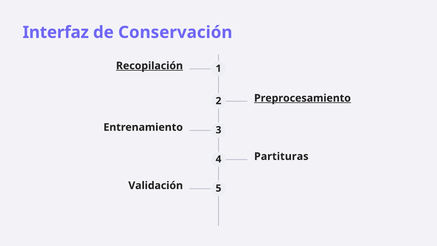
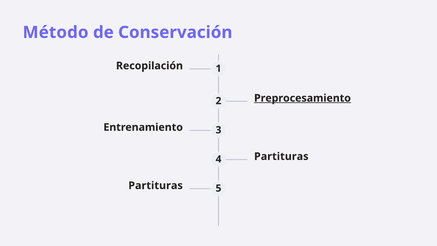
Interfaz: Interfaz -> Método
Recopilación underline: present -> none
Validación at (156, 185): Validación -> Partituras
